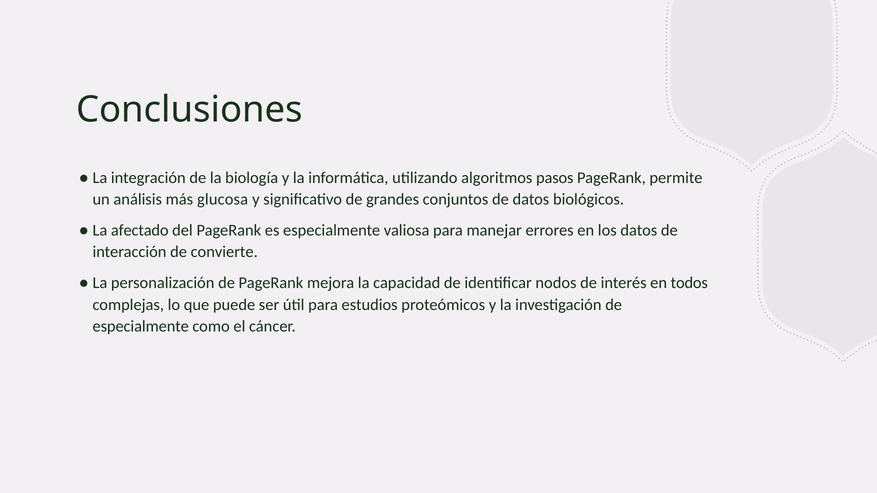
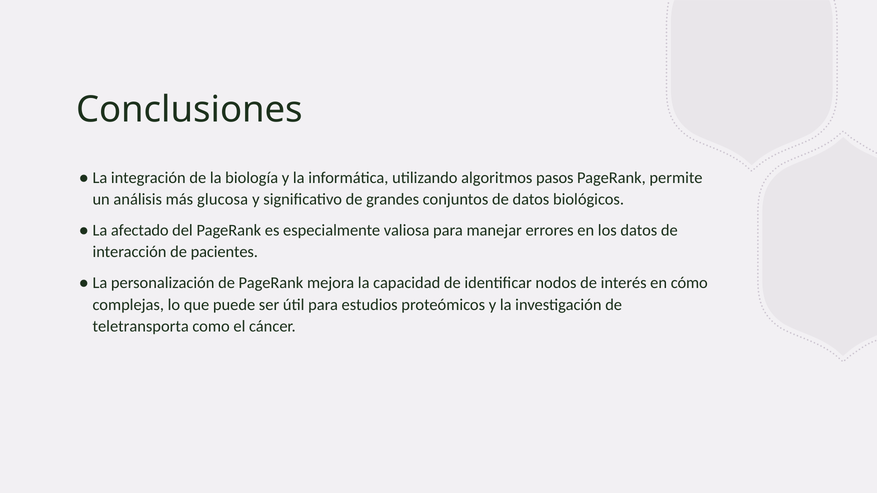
convierte: convierte -> pacientes
todos: todos -> cómo
especialmente at (141, 326): especialmente -> teletransporta
